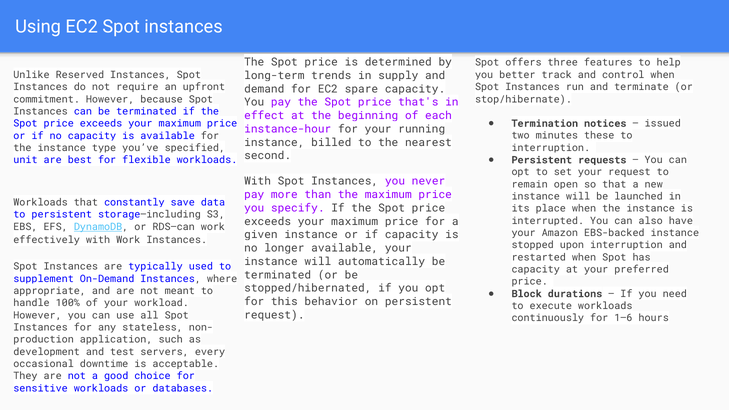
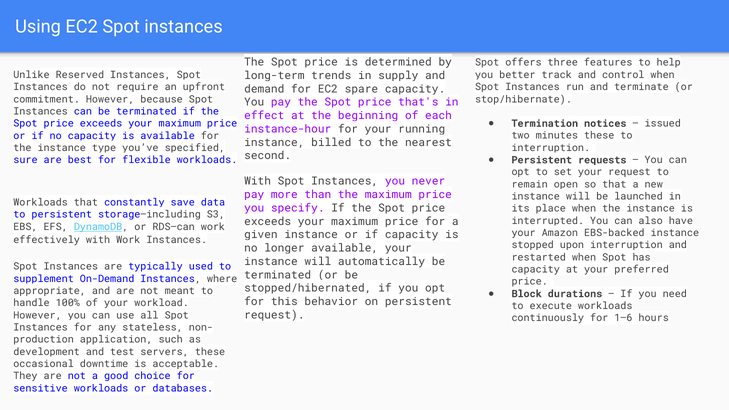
unit: unit -> sure
every at (210, 352): every -> these
